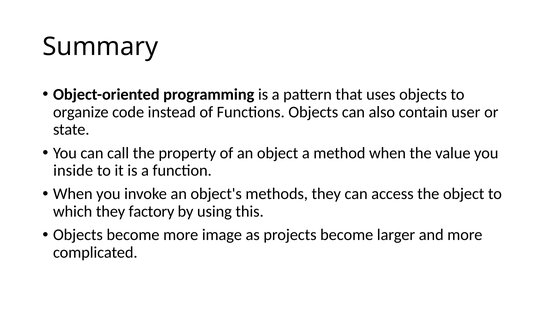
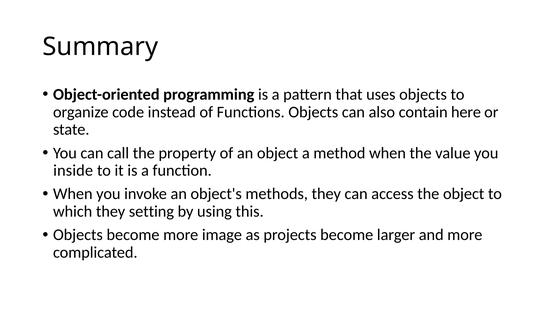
user: user -> here
factory: factory -> setting
